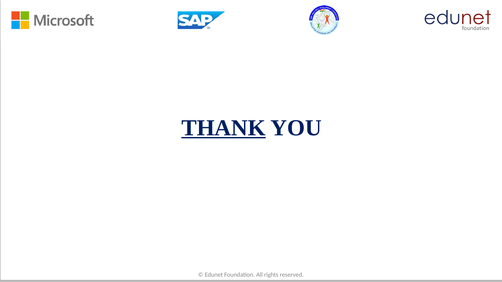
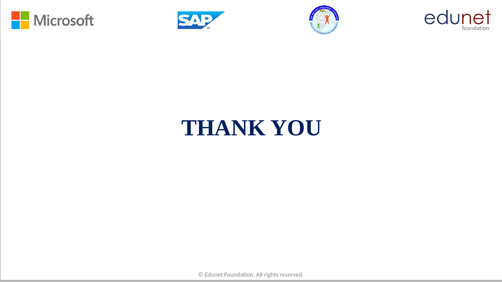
THANK underline: present -> none
